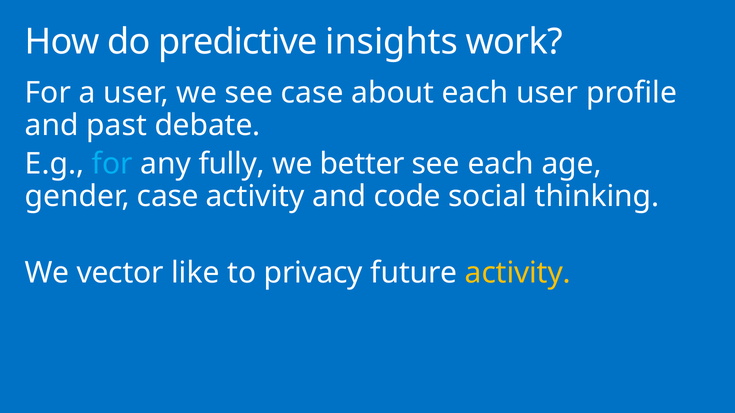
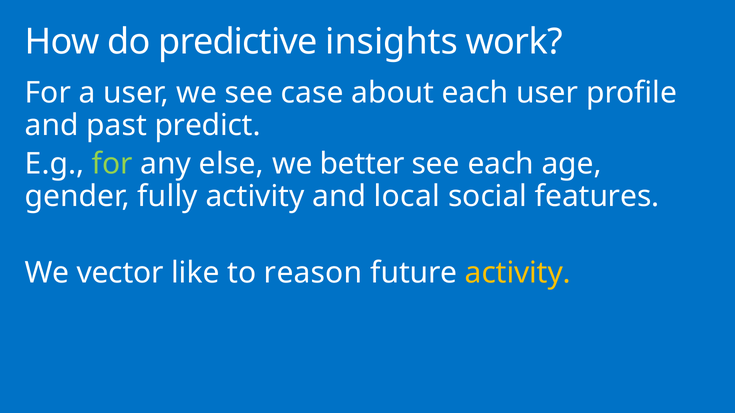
debate: debate -> predict
for at (112, 164) colour: light blue -> light green
fully: fully -> else
gender case: case -> fully
code: code -> local
thinking: thinking -> features
privacy: privacy -> reason
